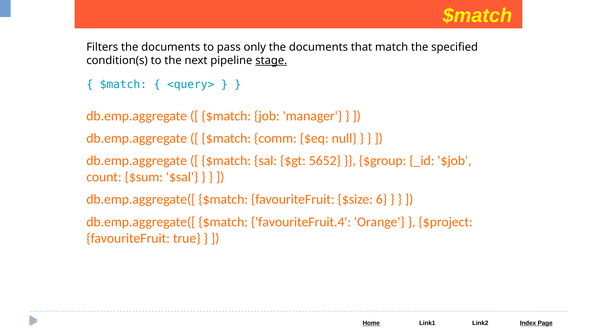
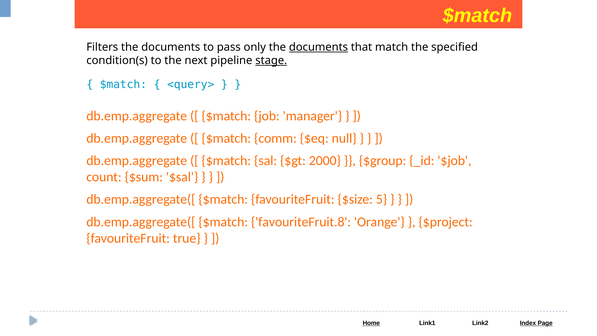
documents at (318, 47) underline: none -> present
5652: 5652 -> 2000
6: 6 -> 5
favouriteFruit.4: favouriteFruit.4 -> favouriteFruit.8
